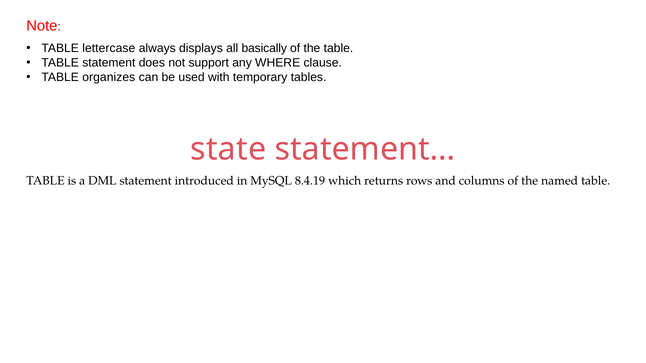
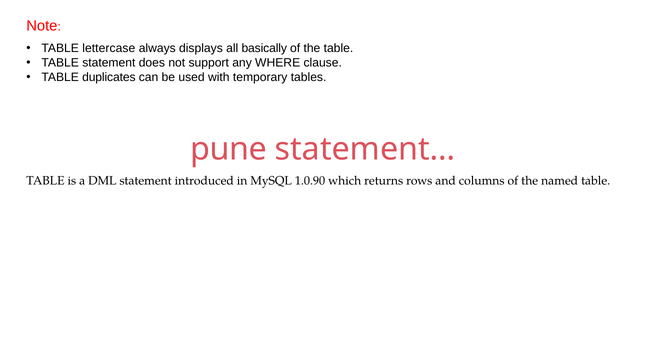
organizes: organizes -> duplicates
state: state -> pune
8.4.19: 8.4.19 -> 1.0.90
